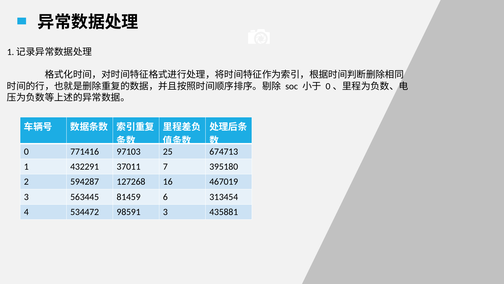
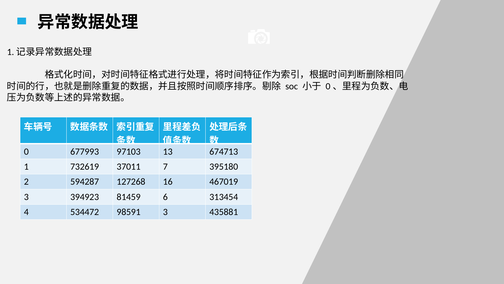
771416: 771416 -> 677993
25: 25 -> 13
432291: 432291 -> 732619
563445: 563445 -> 394923
